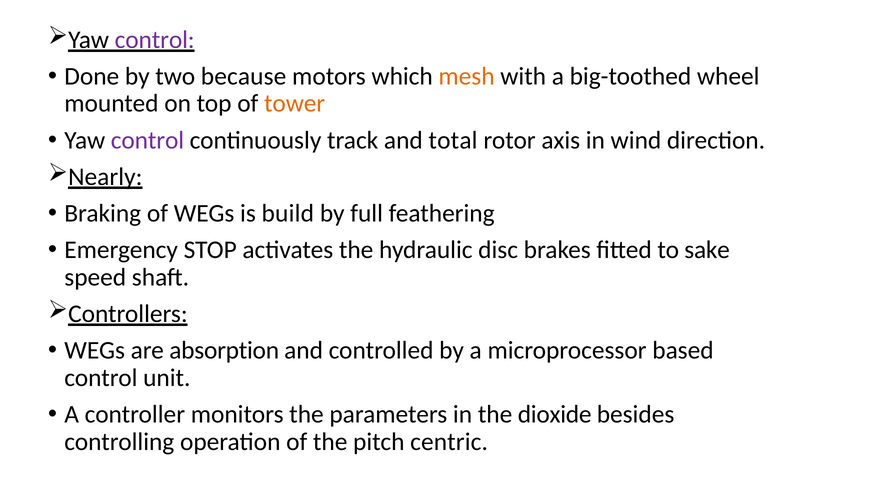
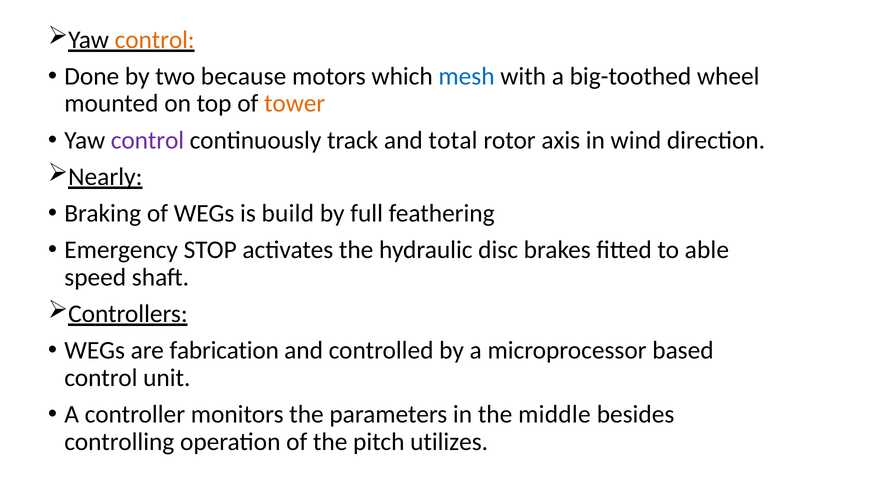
control at (155, 40) colour: purple -> orange
mesh colour: orange -> blue
sake: sake -> able
absorption: absorption -> fabrication
dioxide: dioxide -> middle
centric: centric -> utilizes
